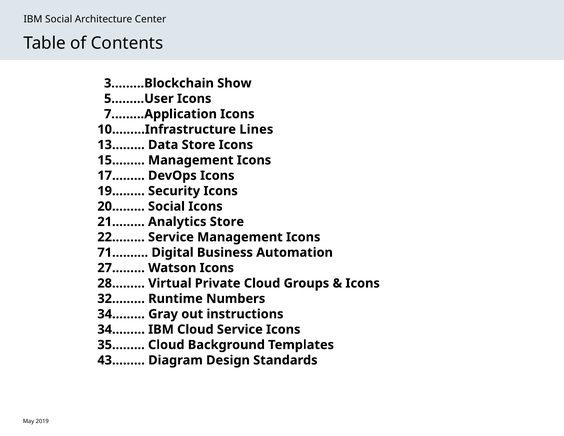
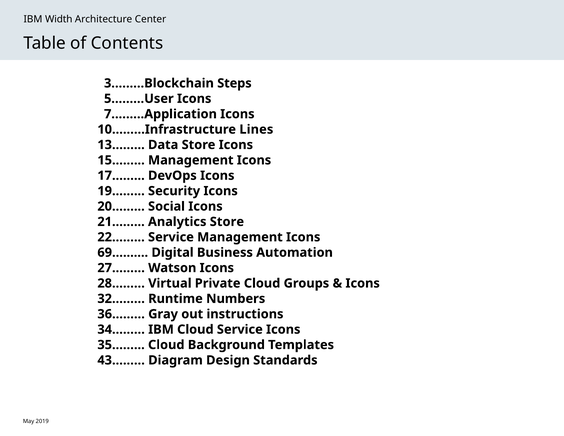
IBM Social: Social -> Width
Show: Show -> Steps
71…: 71… -> 69…
34……… at (121, 314): 34……… -> 36………
